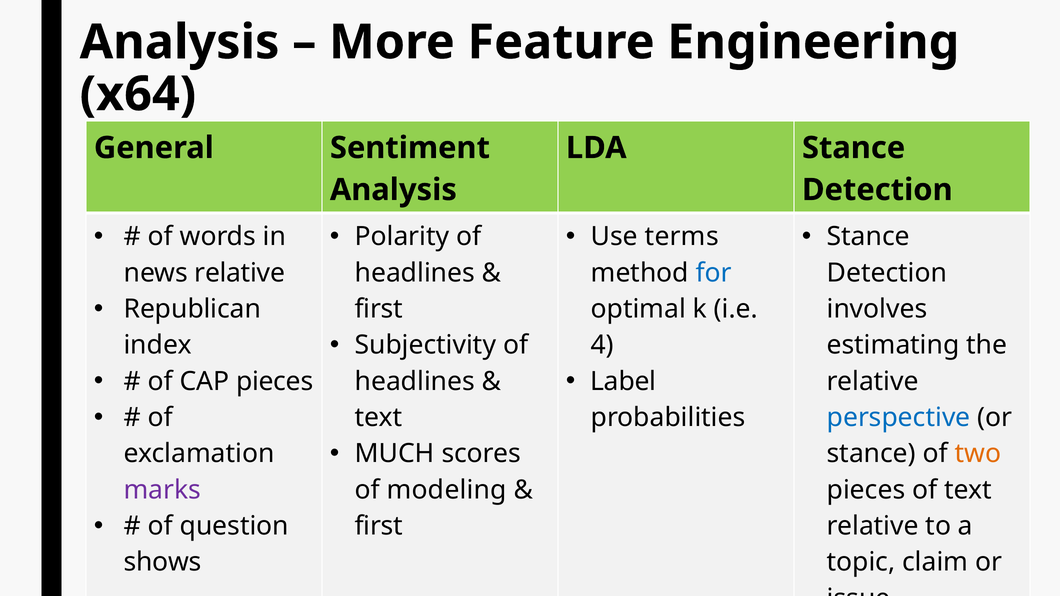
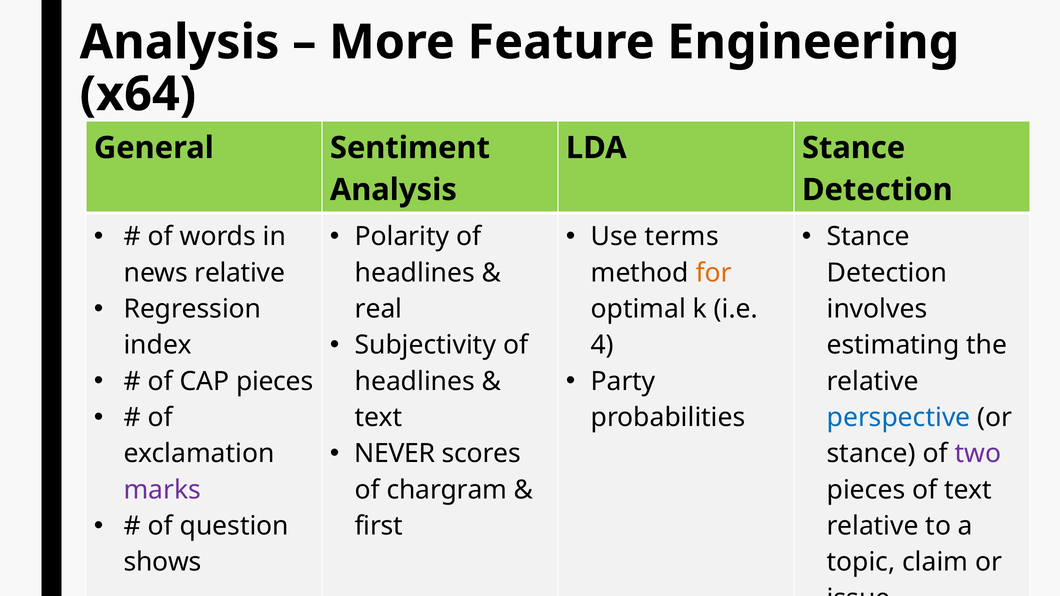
for colour: blue -> orange
Republican: Republican -> Regression
first at (379, 309): first -> real
Label: Label -> Party
MUCH: MUCH -> NEVER
two colour: orange -> purple
modeling: modeling -> chargram
